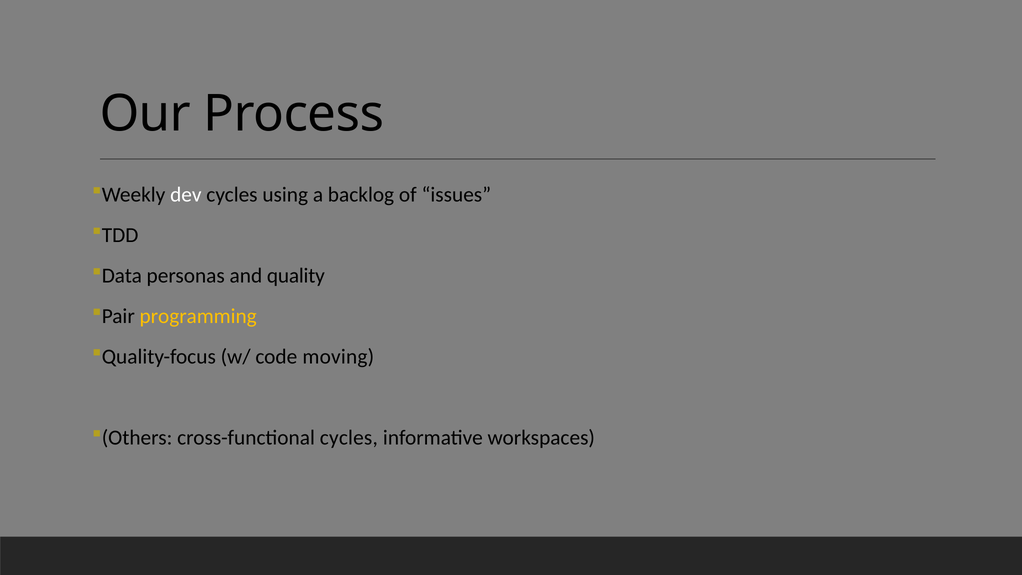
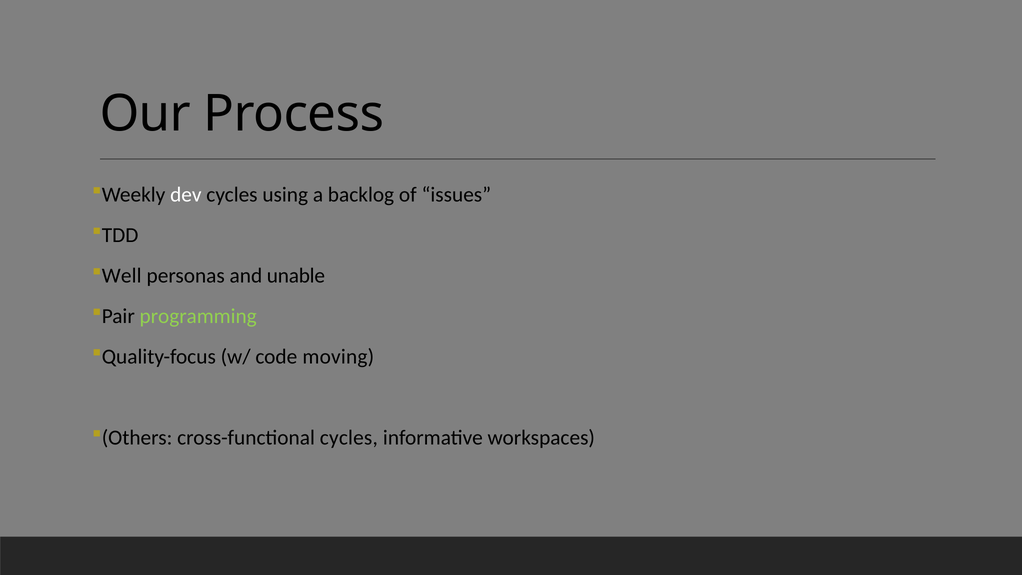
Data: Data -> Well
quality: quality -> unable
programming colour: yellow -> light green
